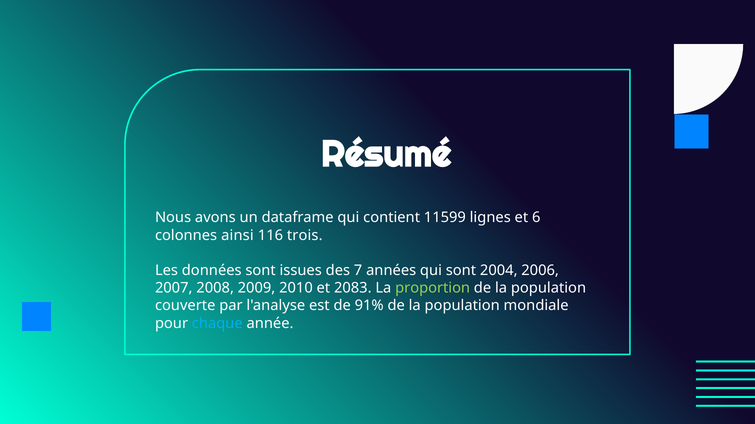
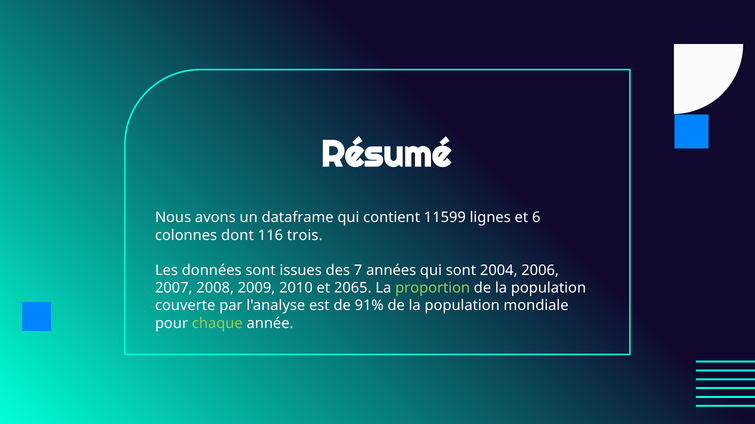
ainsi: ainsi -> dont
2083: 2083 -> 2065
chaque colour: light blue -> light green
